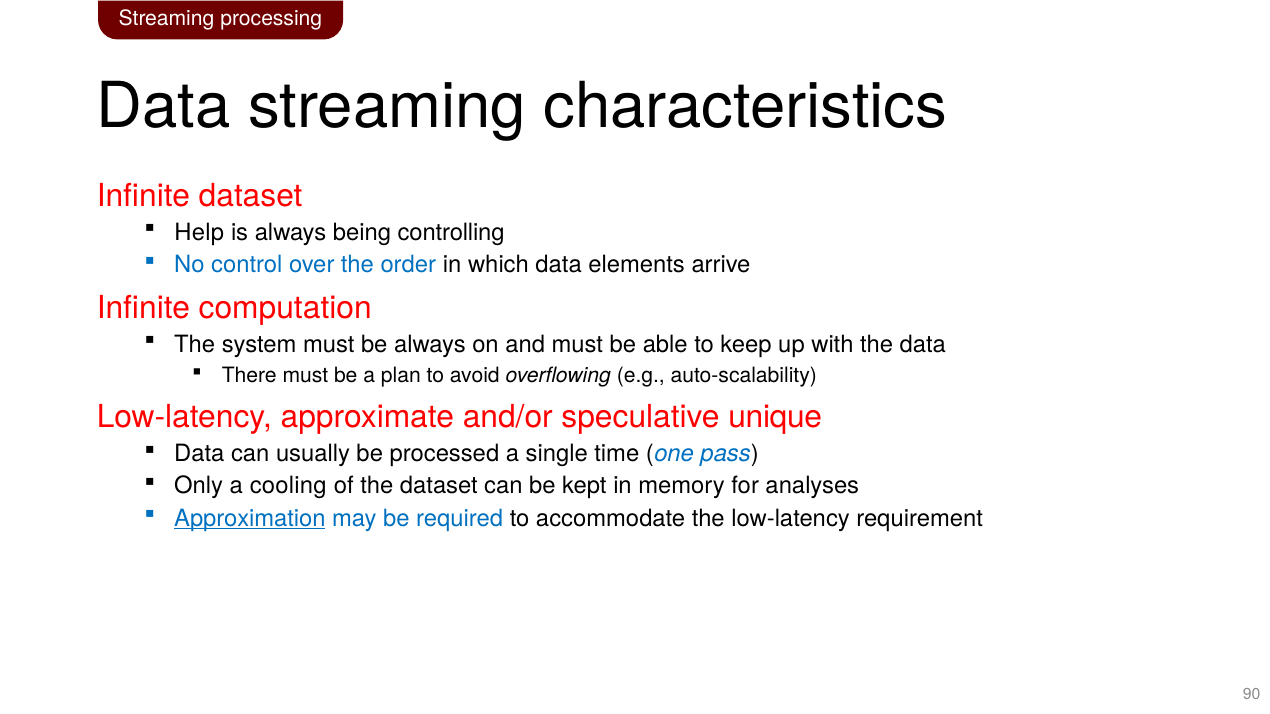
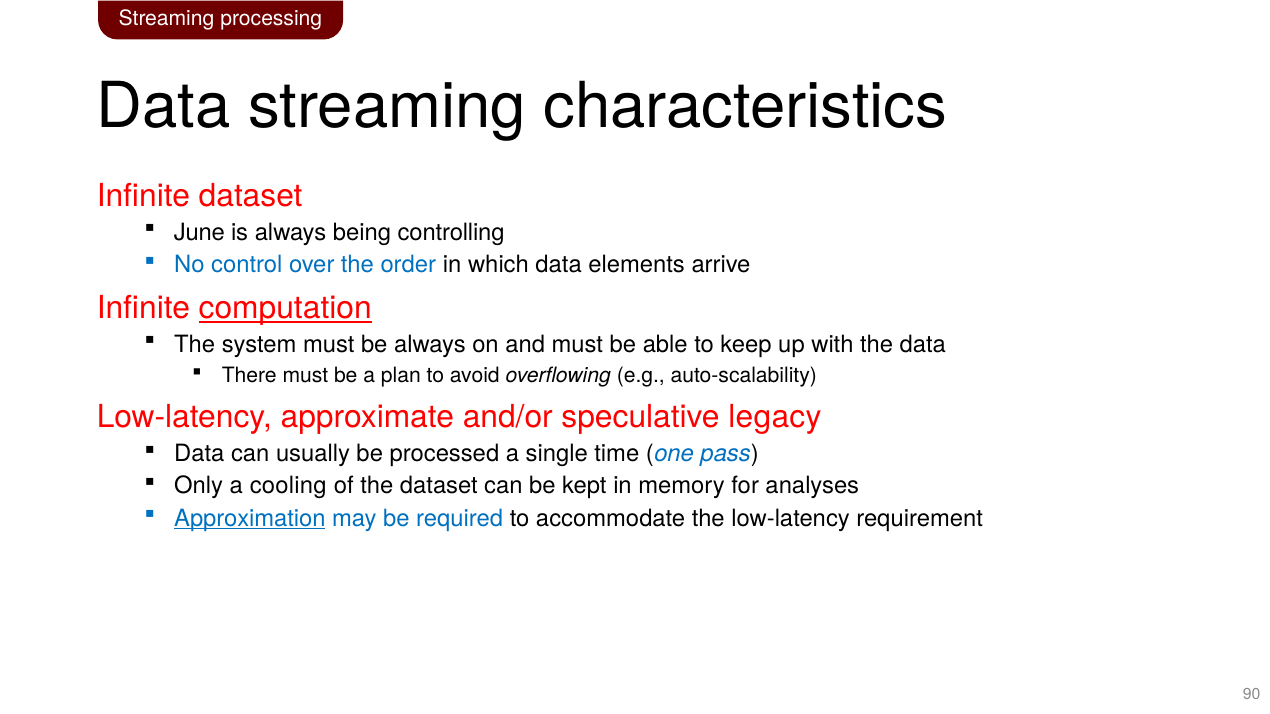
Help: Help -> June
computation underline: none -> present
unique: unique -> legacy
